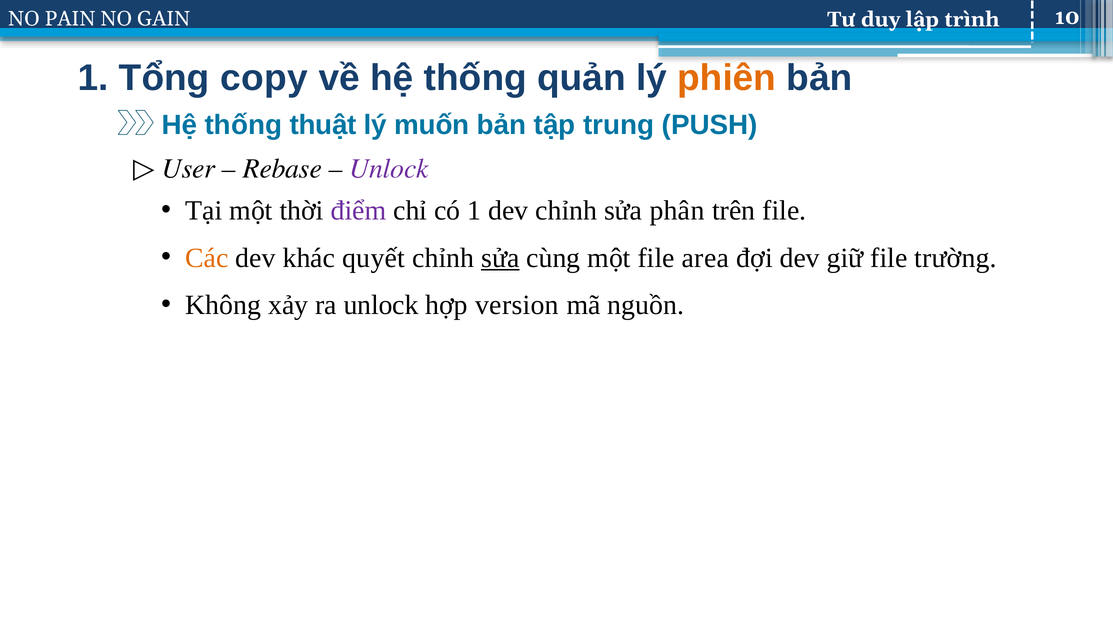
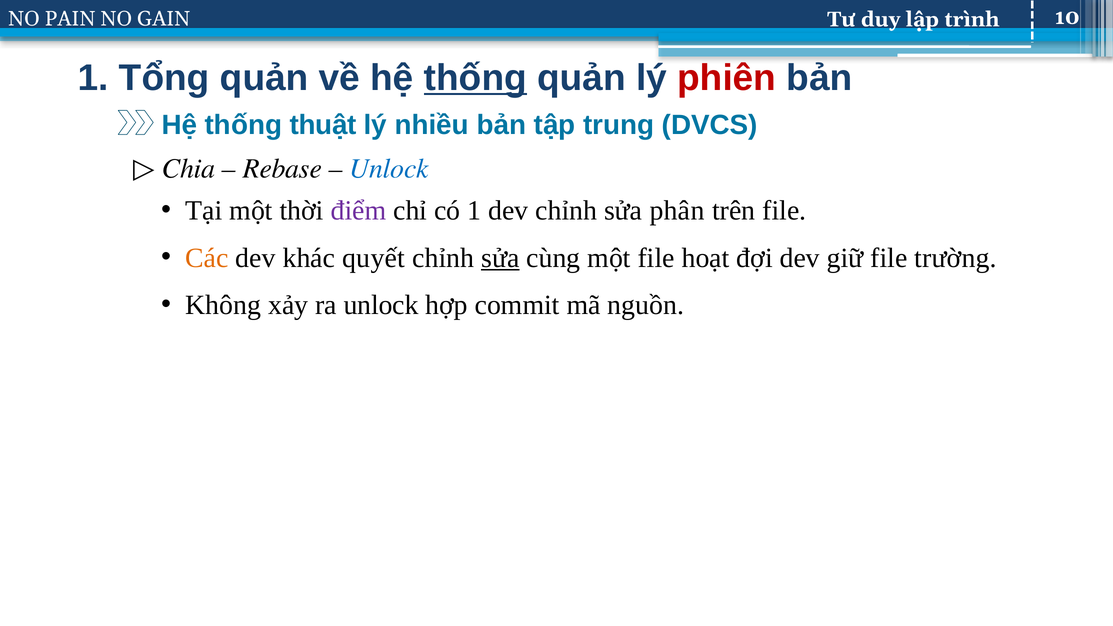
Tổng copy: copy -> quản
thống at (475, 78) underline: none -> present
phiên colour: orange -> red
muốn: muốn -> nhiều
PUSH: PUSH -> DVCS
User: User -> Chia
Unlock at (389, 169) colour: purple -> blue
area: area -> hoạt
version: version -> commit
